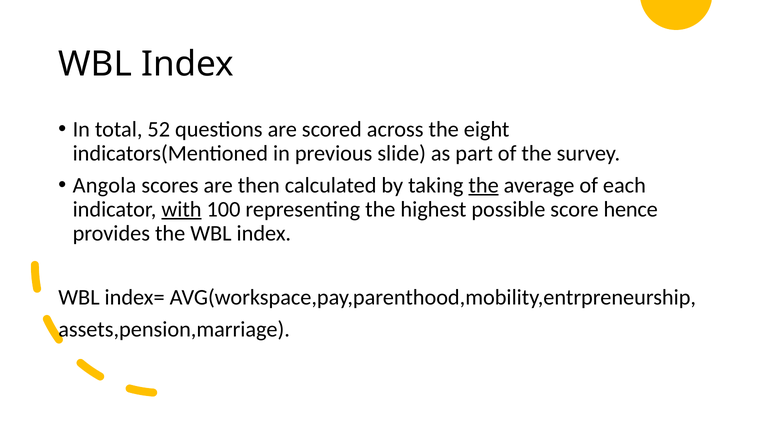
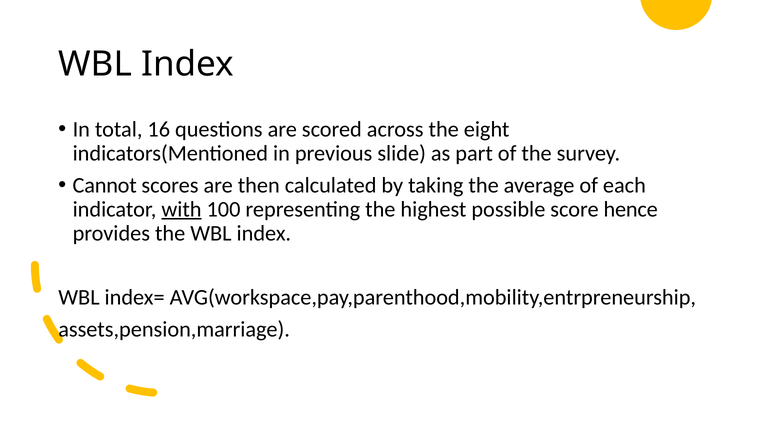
52: 52 -> 16
Angola: Angola -> Cannot
the at (484, 185) underline: present -> none
